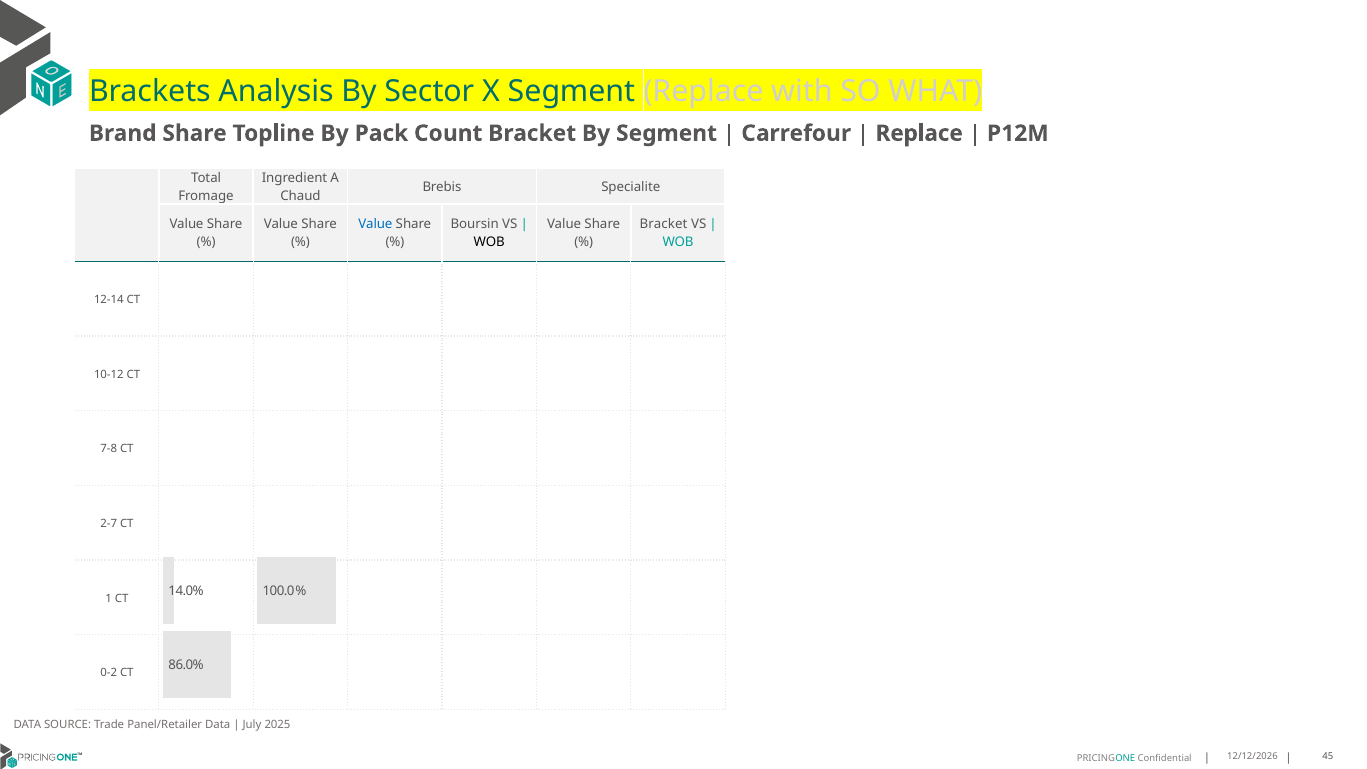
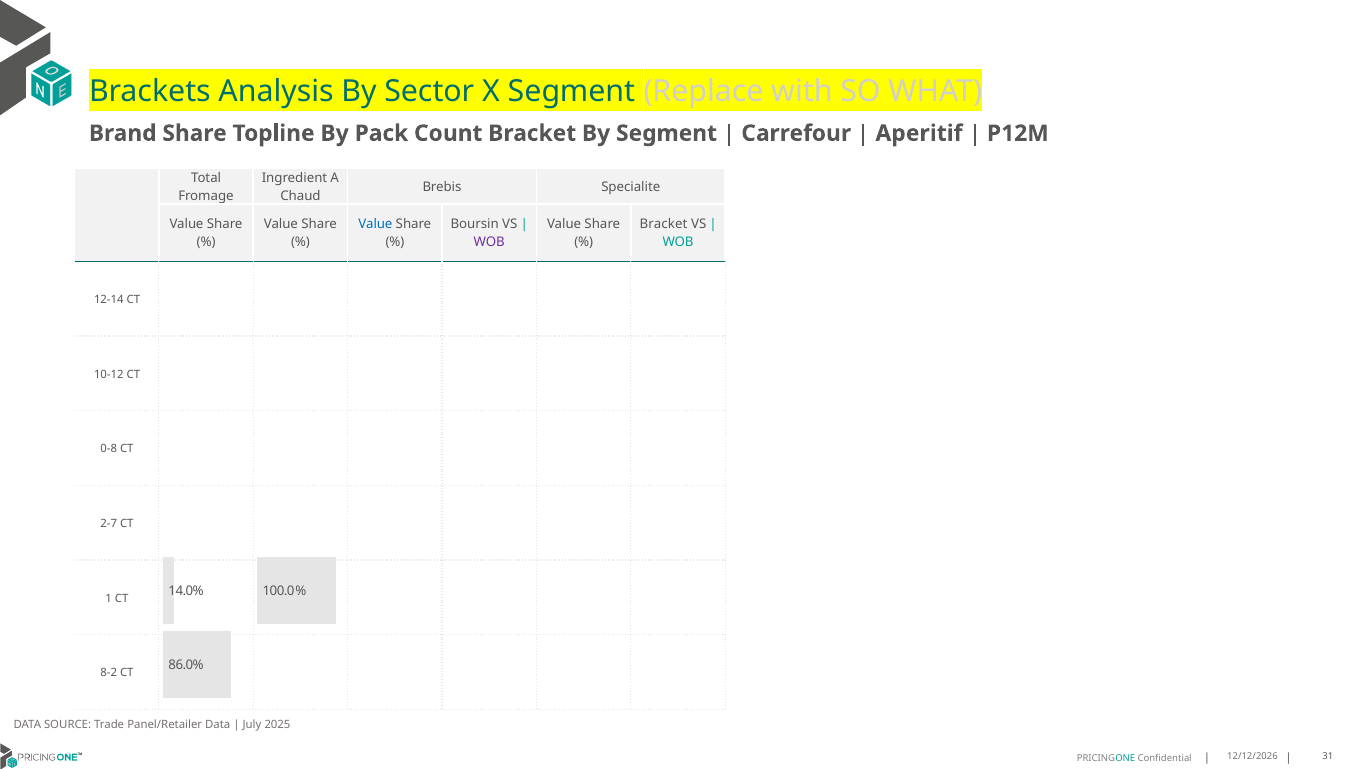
Replace at (919, 133): Replace -> Aperitif
WOB at (489, 242) colour: black -> purple
7-8: 7-8 -> 0-8
0-2: 0-2 -> 8-2
45: 45 -> 31
